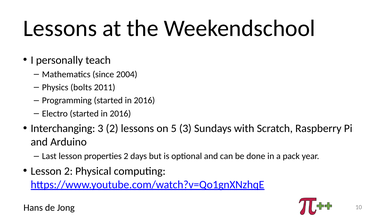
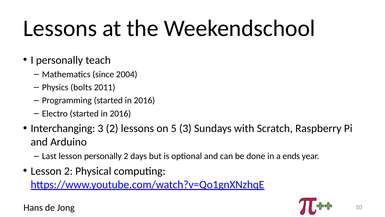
lesson properties: properties -> personally
pack: pack -> ends
